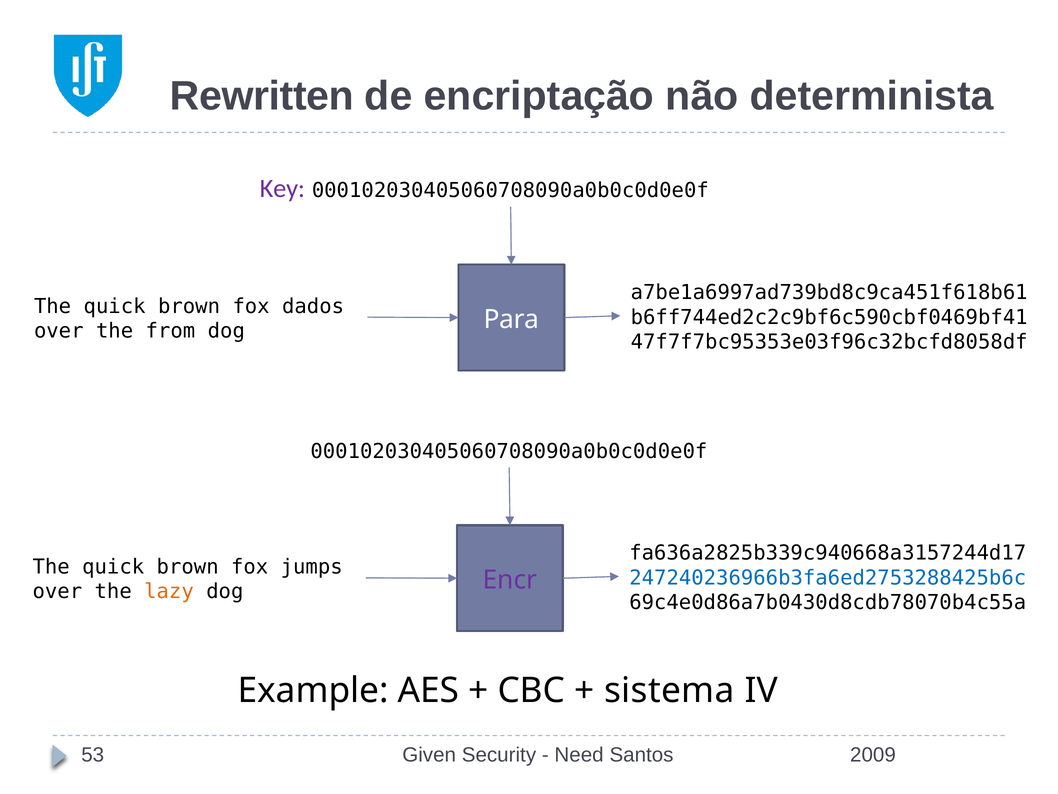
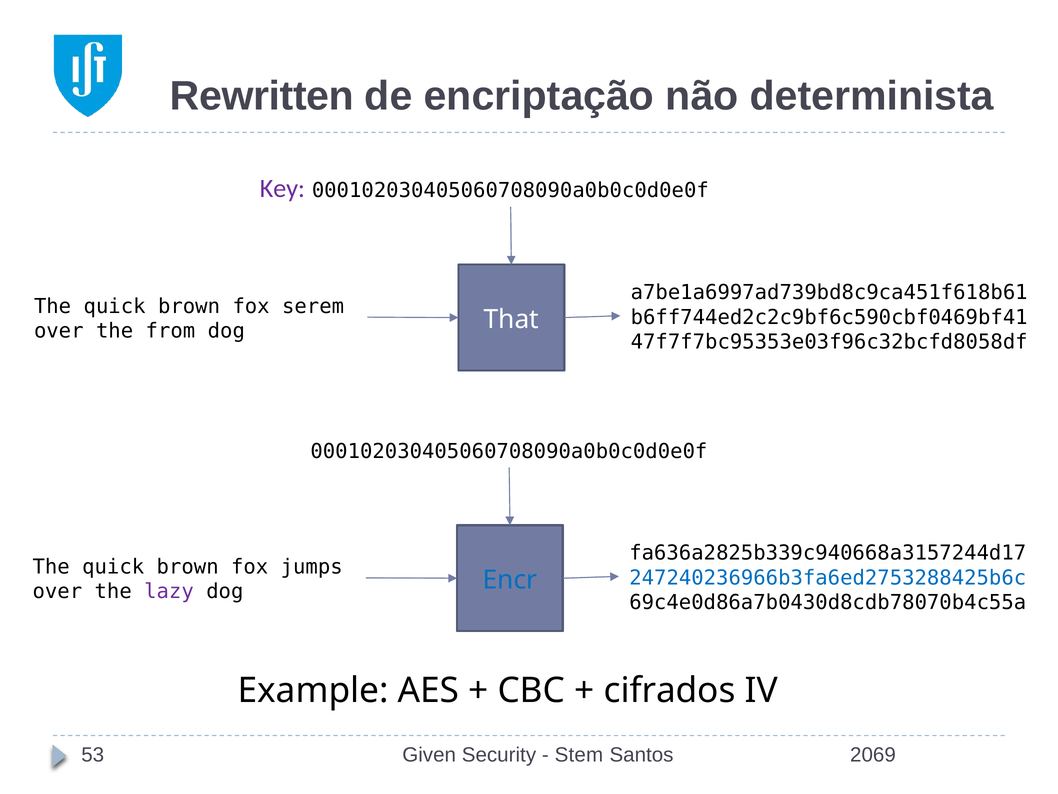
dados: dados -> serem
Para: Para -> That
Encr colour: purple -> blue
lazy colour: orange -> purple
sistema: sistema -> cifrados
Need: Need -> Stem
2009: 2009 -> 2069
